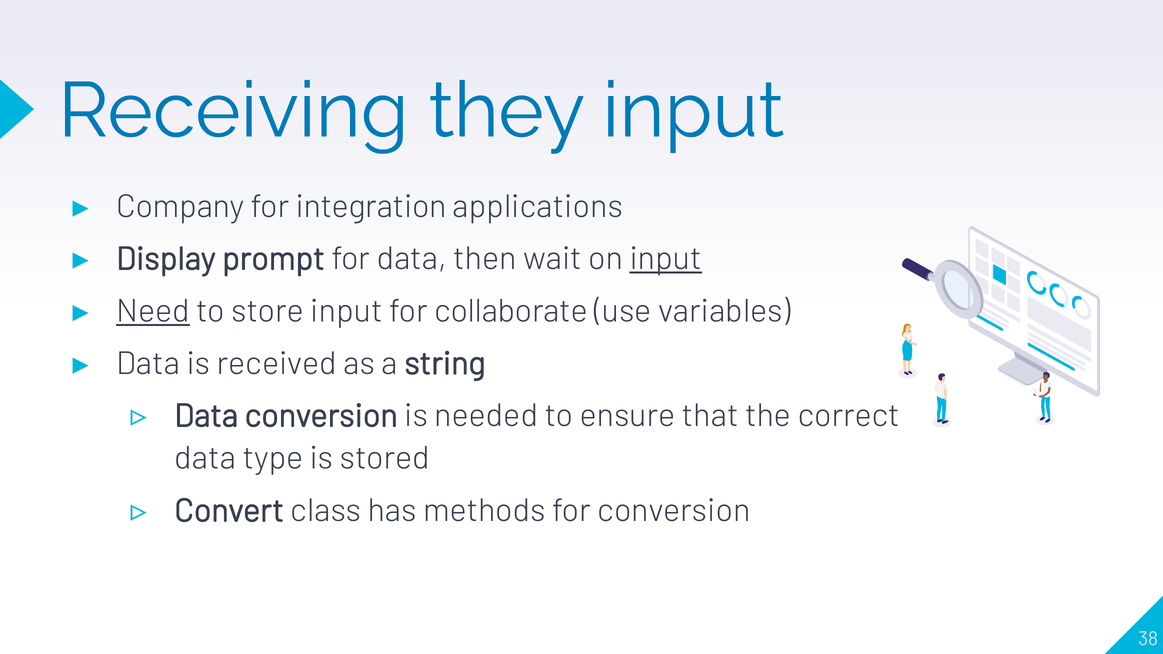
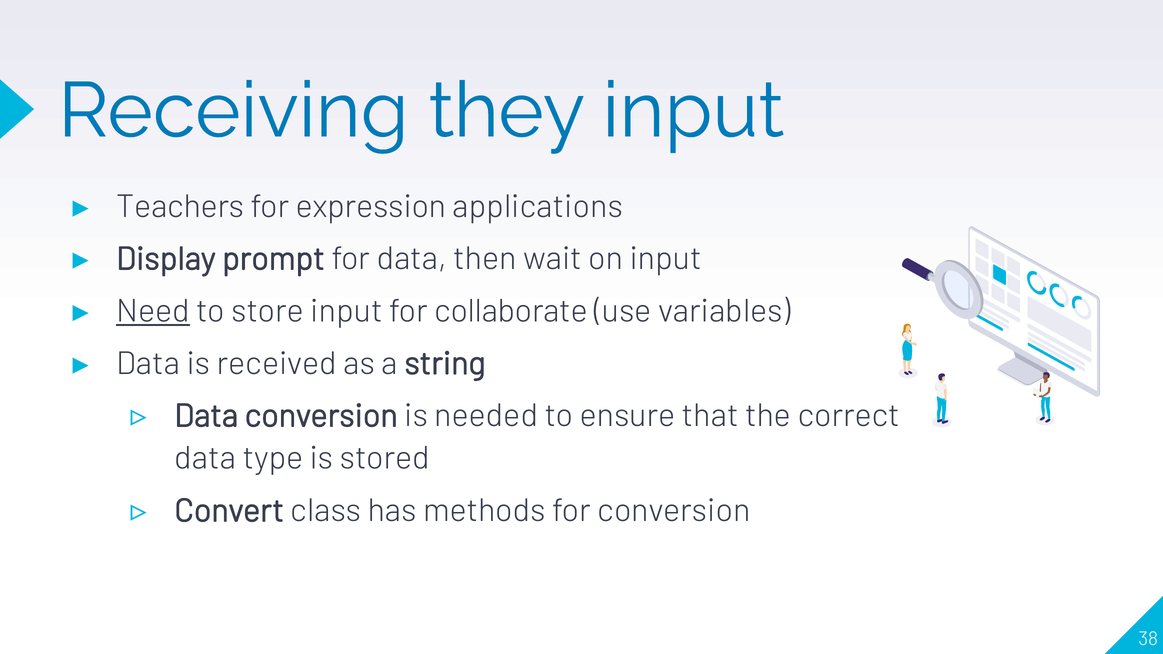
Company: Company -> Teachers
integration: integration -> expression
input at (666, 259) underline: present -> none
